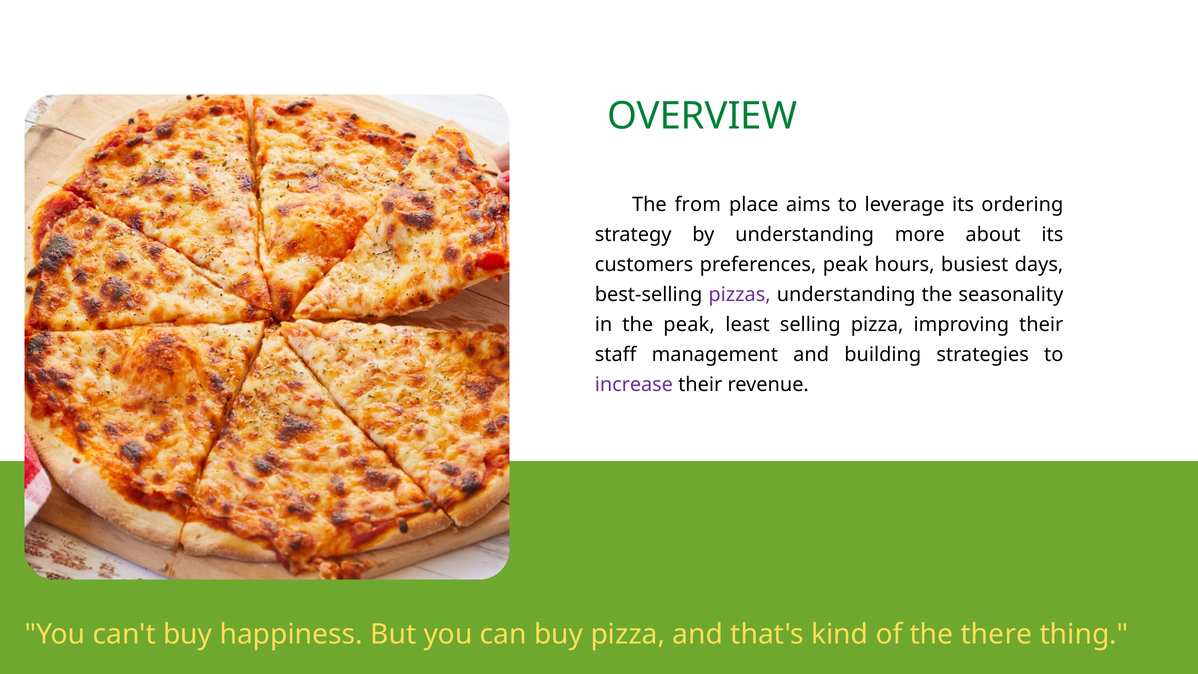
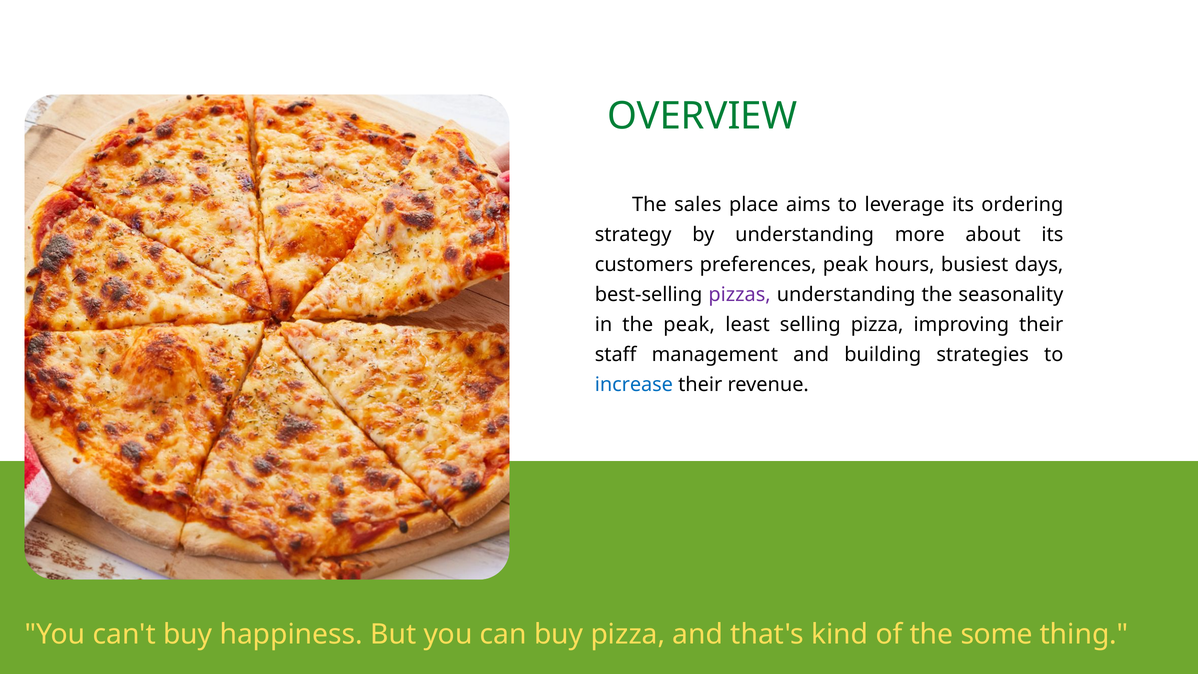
from: from -> sales
increase colour: purple -> blue
there: there -> some
